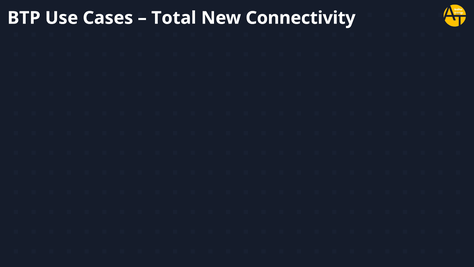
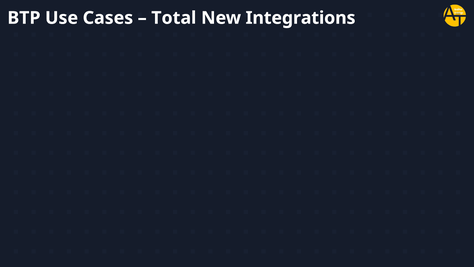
Connectivity: Connectivity -> Integrations
